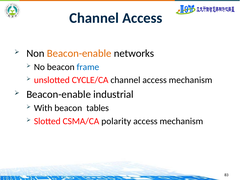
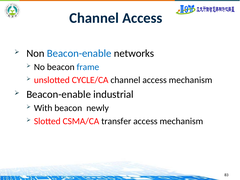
Beacon-enable at (79, 53) colour: orange -> blue
tables: tables -> newly
polarity: polarity -> transfer
